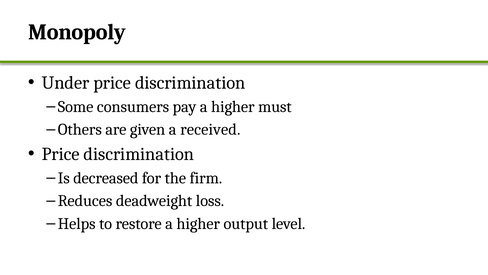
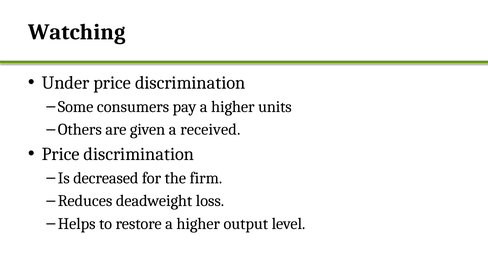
Monopoly: Monopoly -> Watching
must: must -> units
